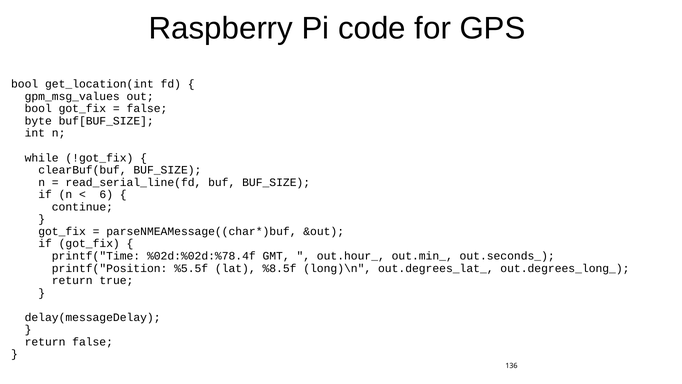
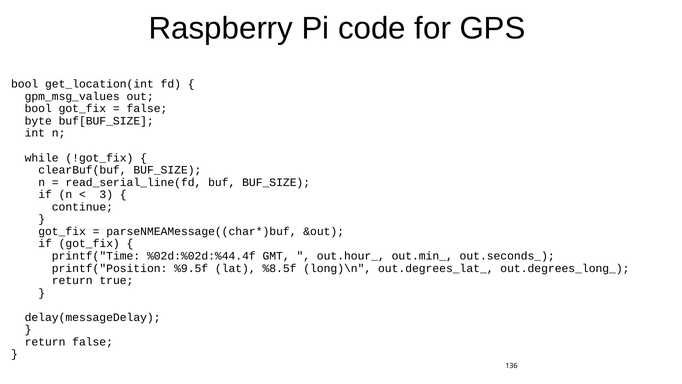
6: 6 -> 3
%02d:%02d:%78.4f: %02d:%02d:%78.4f -> %02d:%02d:%44.4f
%5.5f: %5.5f -> %9.5f
